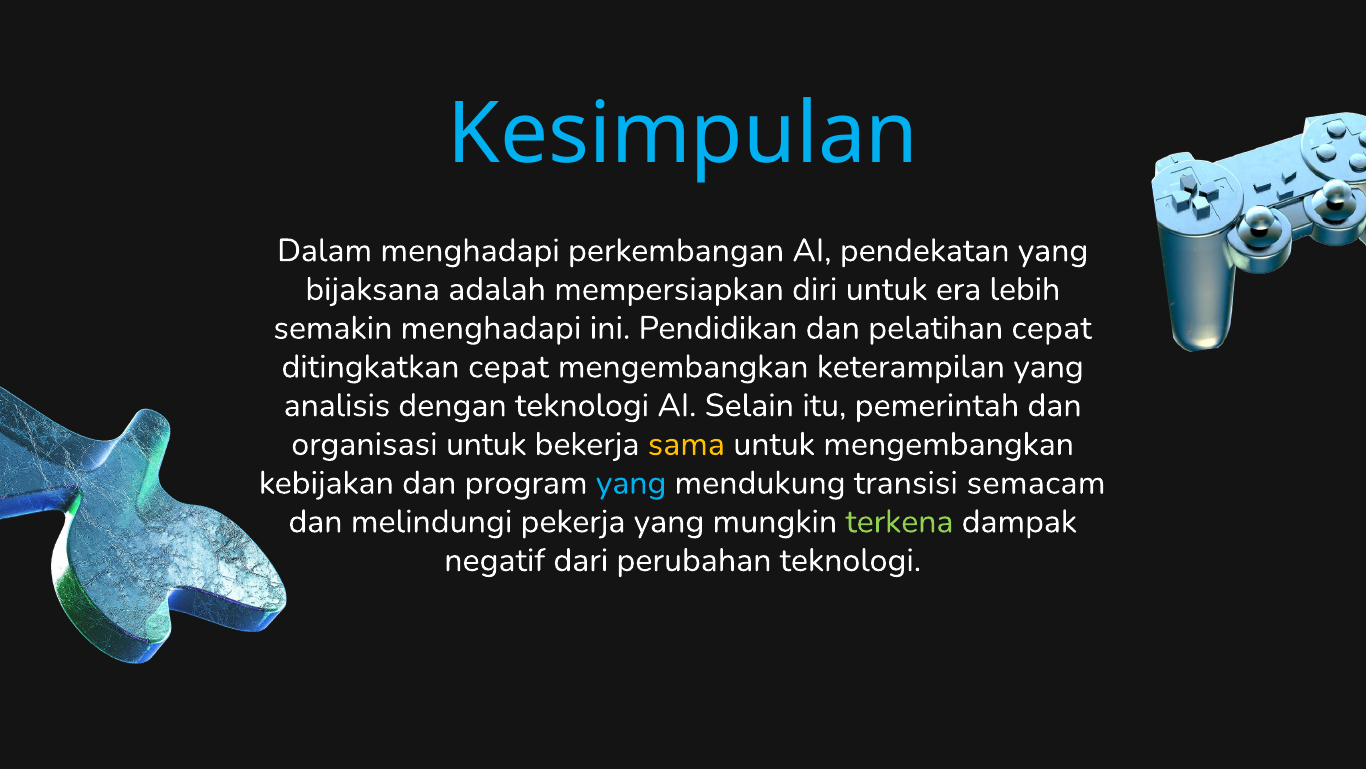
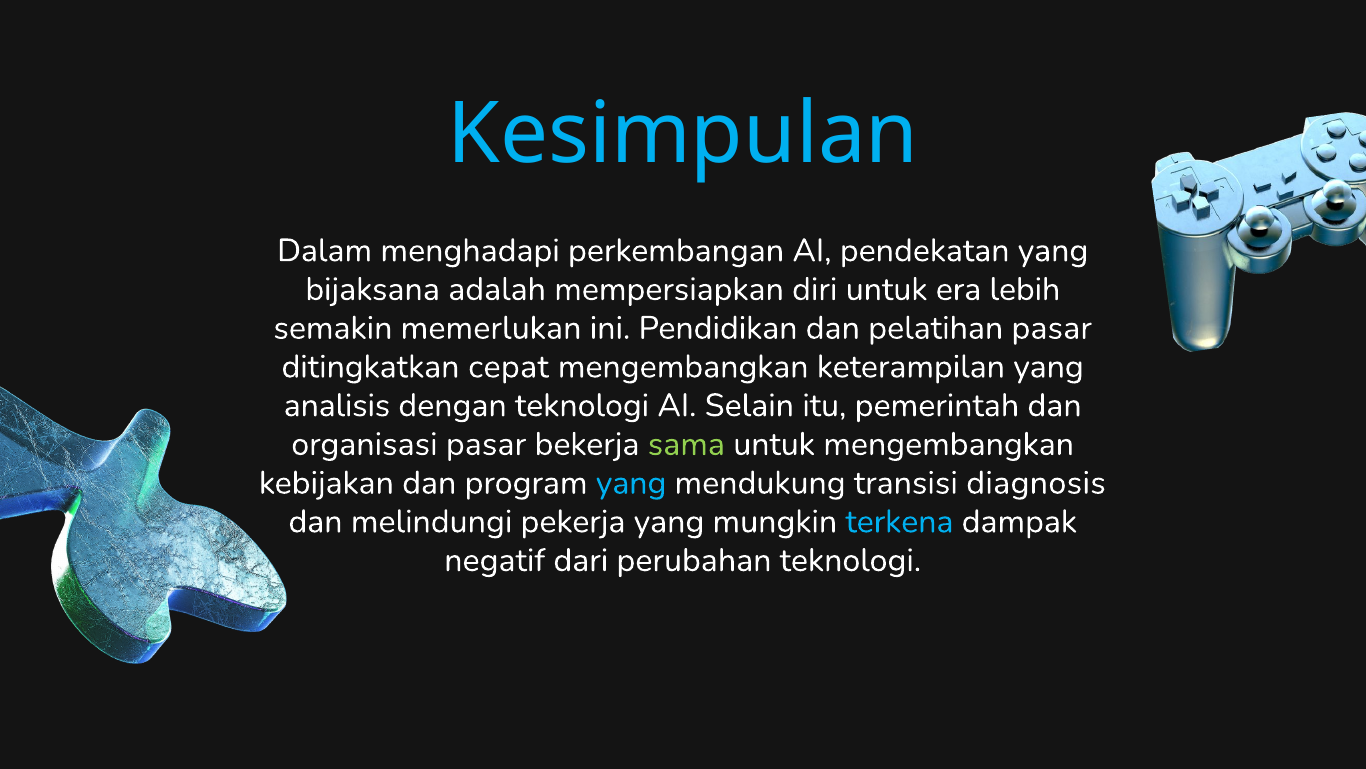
semakin menghadapi: menghadapi -> memerlukan
pelatihan cepat: cepat -> pasar
organisasi untuk: untuk -> pasar
sama colour: yellow -> light green
semacam: semacam -> diagnosis
terkena colour: light green -> light blue
